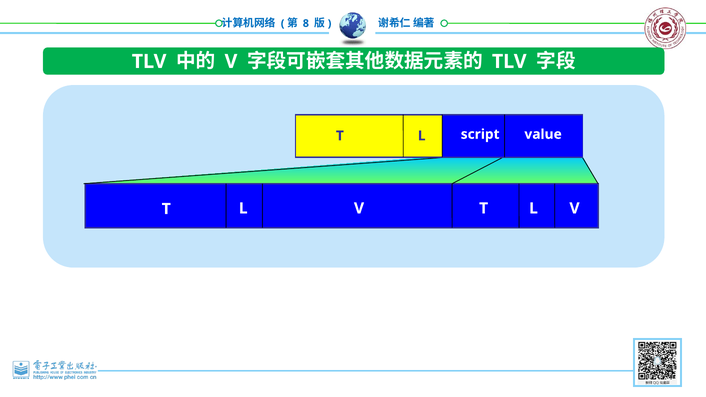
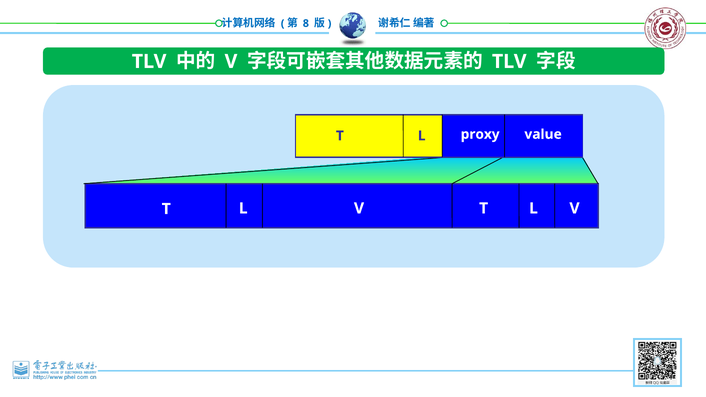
script: script -> proxy
